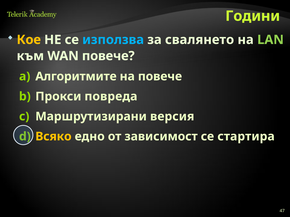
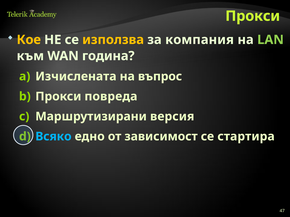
Години at (253, 16): Години -> Прокси
използва colour: light blue -> yellow
свалянето: свалянето -> компания
WAN повече: повече -> година
Алгоритмите: Алгоритмите -> Изчислената
на повече: повече -> въпрос
Всяко colour: yellow -> light blue
